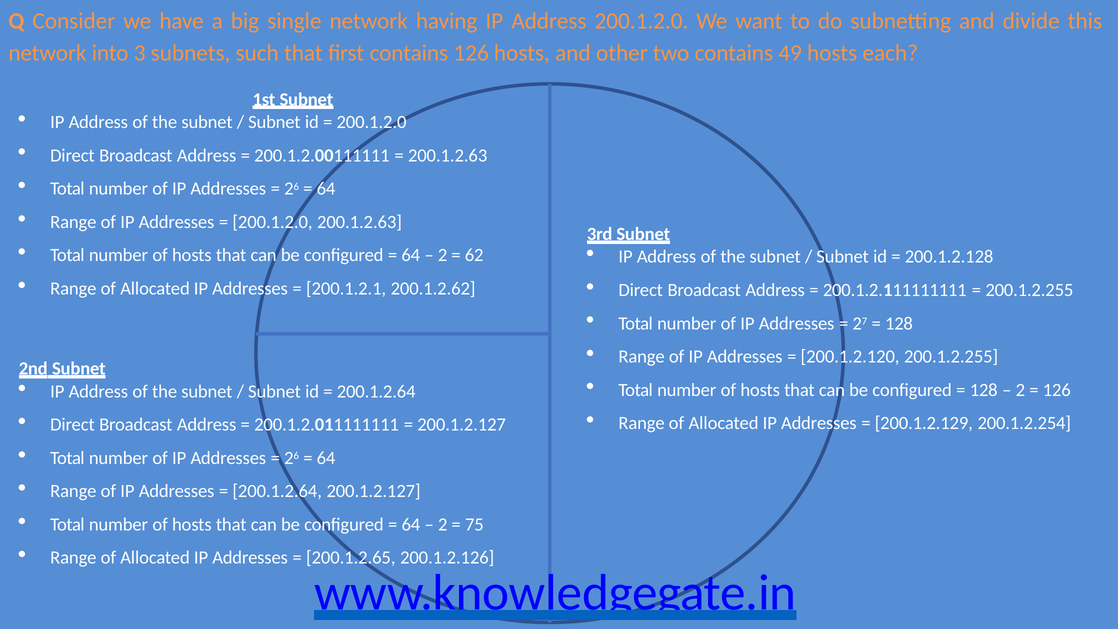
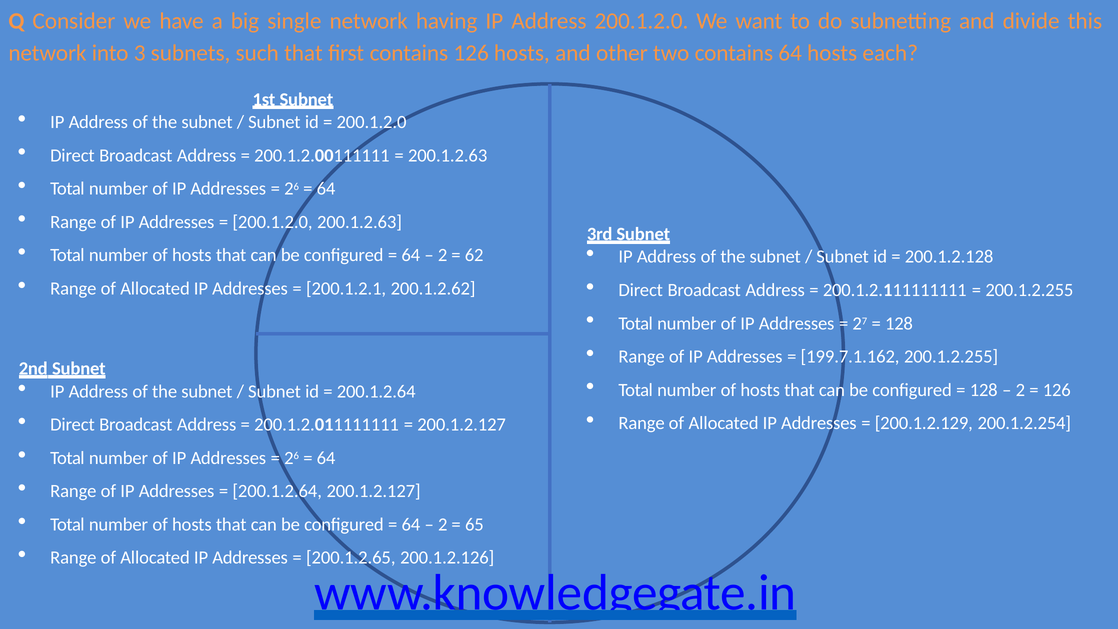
contains 49: 49 -> 64
200.1.2.120: 200.1.2.120 -> 199.7.1.162
75: 75 -> 65
